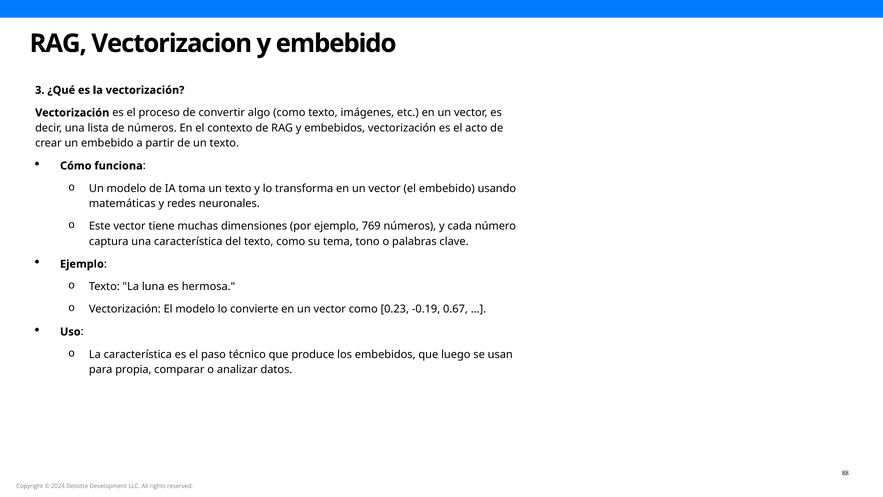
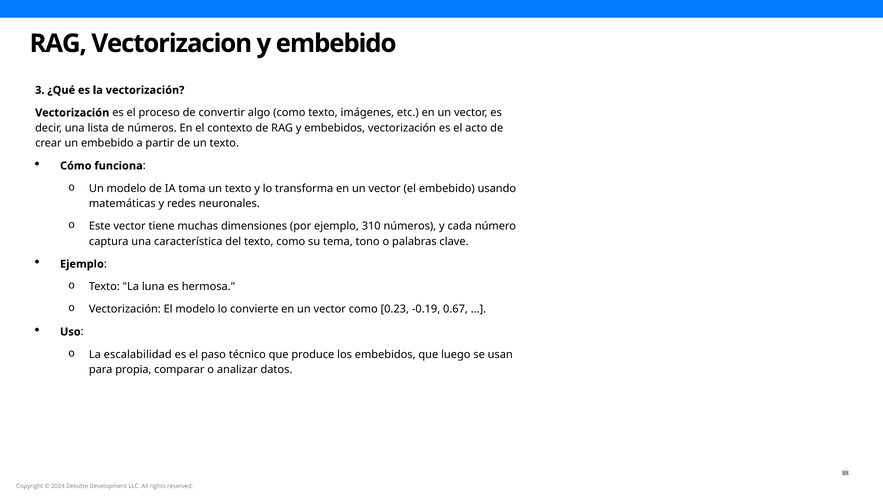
769: 769 -> 310
La característica: característica -> escalabilidad
